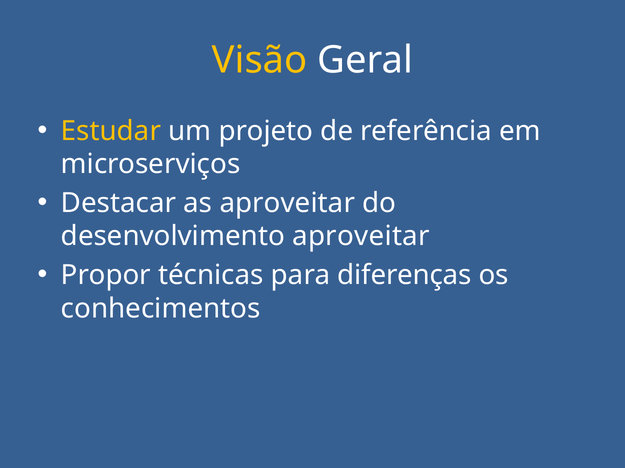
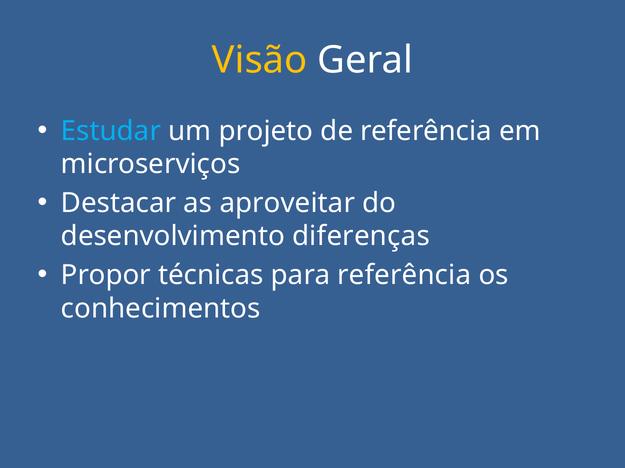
Estudar colour: yellow -> light blue
desenvolvimento aproveitar: aproveitar -> diferenças
para diferenças: diferenças -> referência
